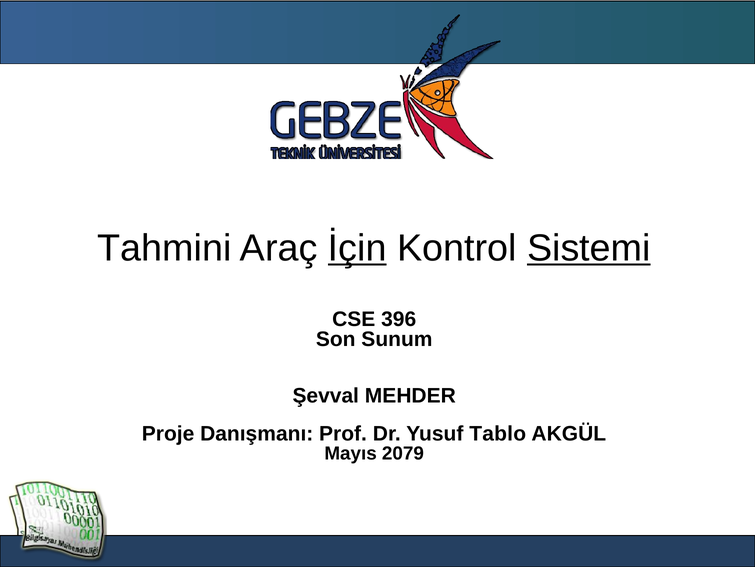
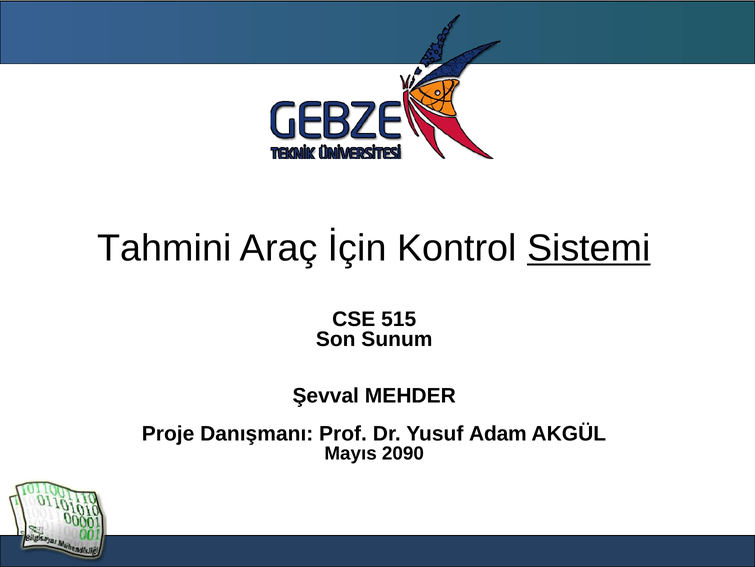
İçin underline: present -> none
396: 396 -> 515
Tablo: Tablo -> Adam
2079: 2079 -> 2090
